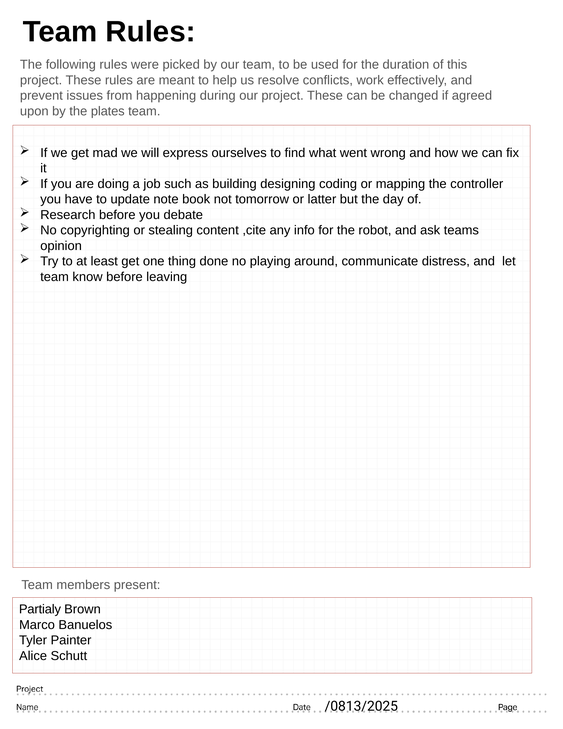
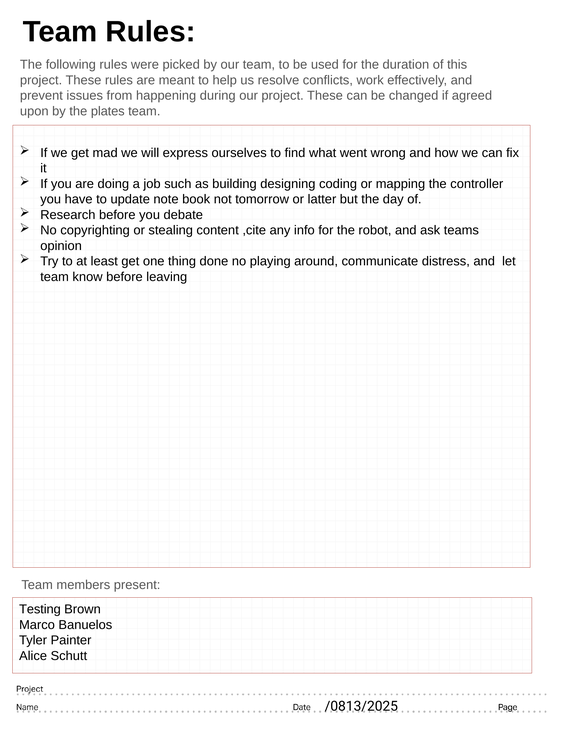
Partialy: Partialy -> Testing
